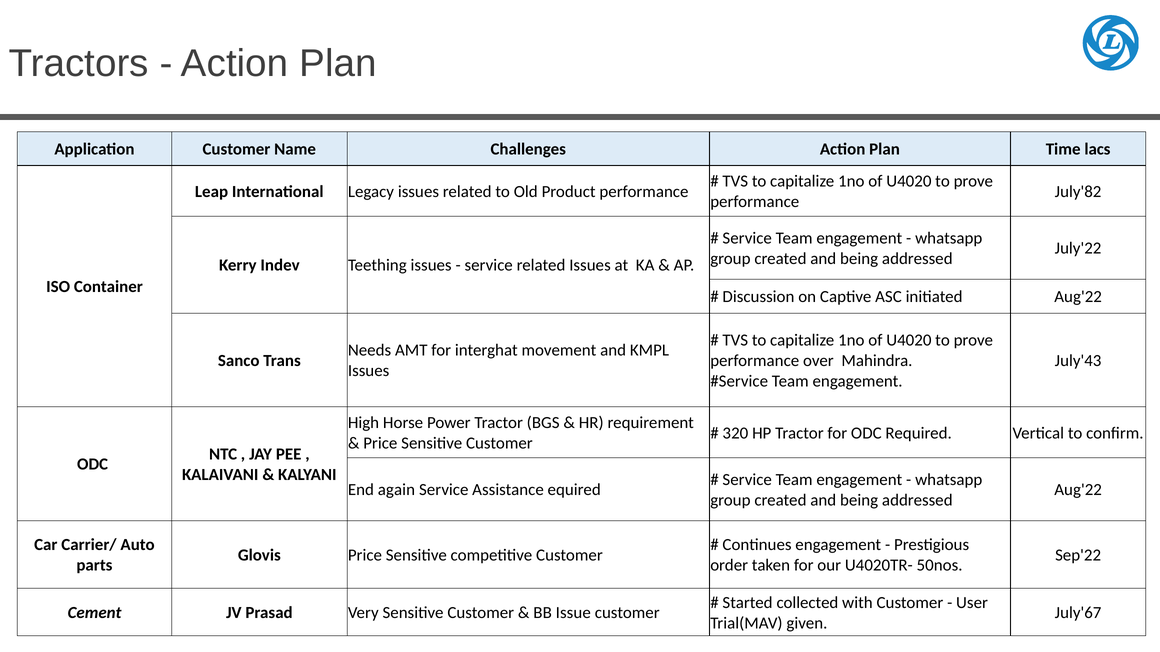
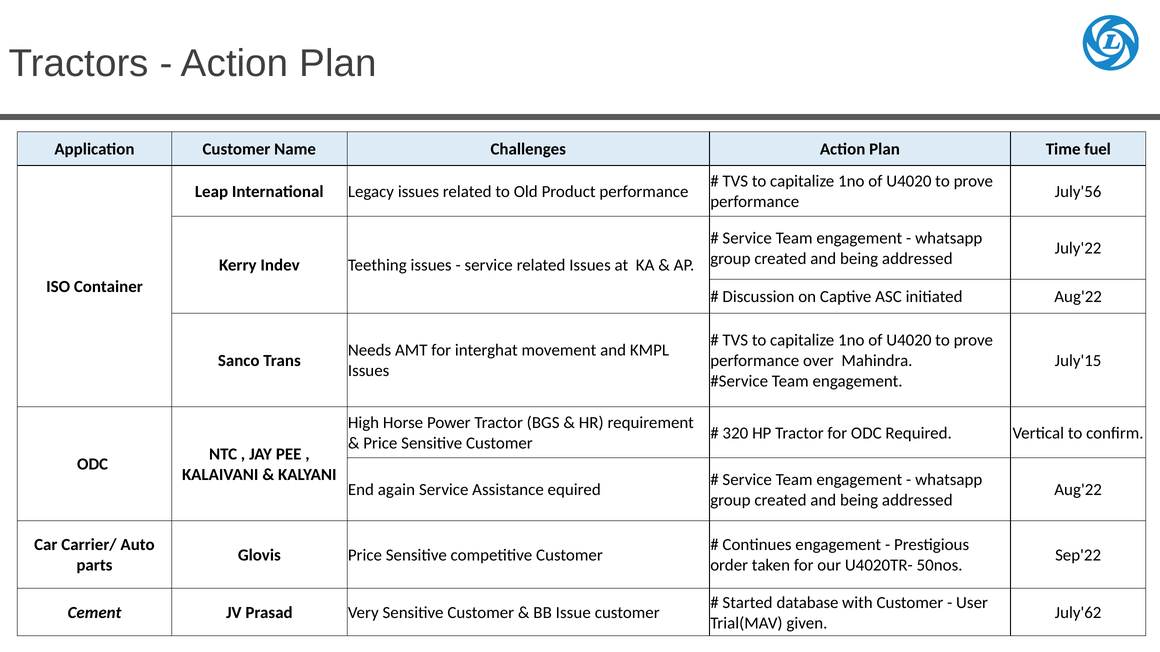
lacs: lacs -> fuel
July'82: July'82 -> July'56
July'43: July'43 -> July'15
collected: collected -> database
July'67: July'67 -> July'62
